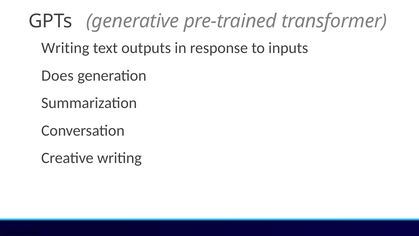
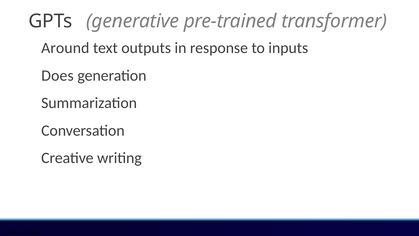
Writing at (65, 48): Writing -> Around
